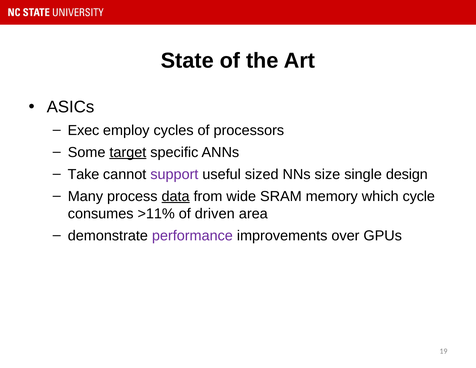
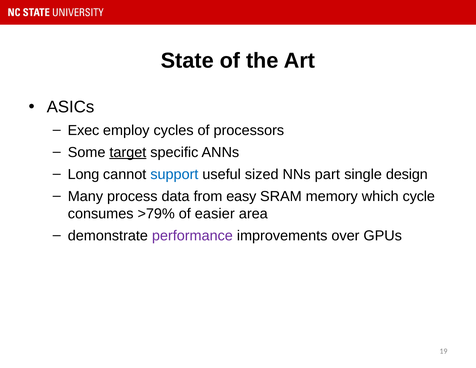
Take: Take -> Long
support colour: purple -> blue
size: size -> part
data underline: present -> none
wide: wide -> easy
>11%: >11% -> >79%
driven: driven -> easier
